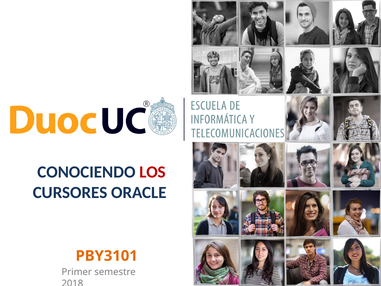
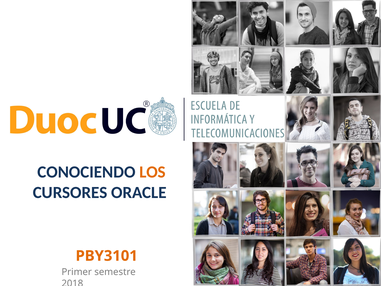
LOS colour: red -> orange
